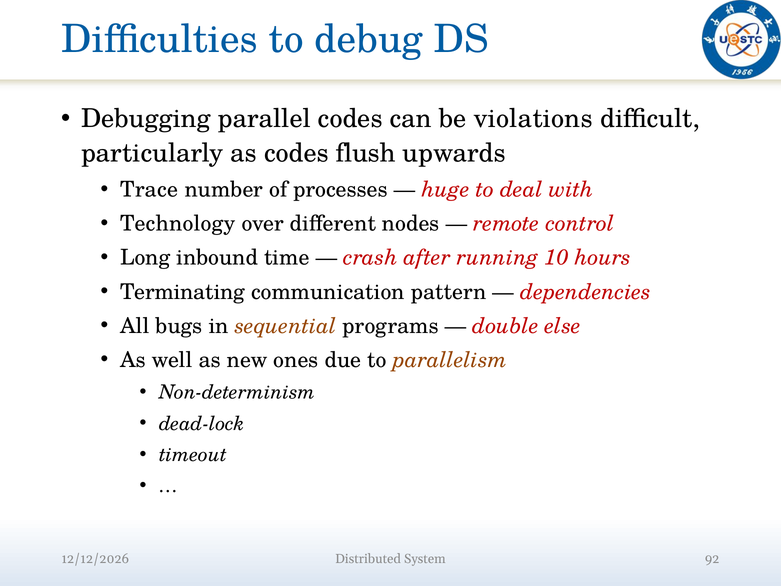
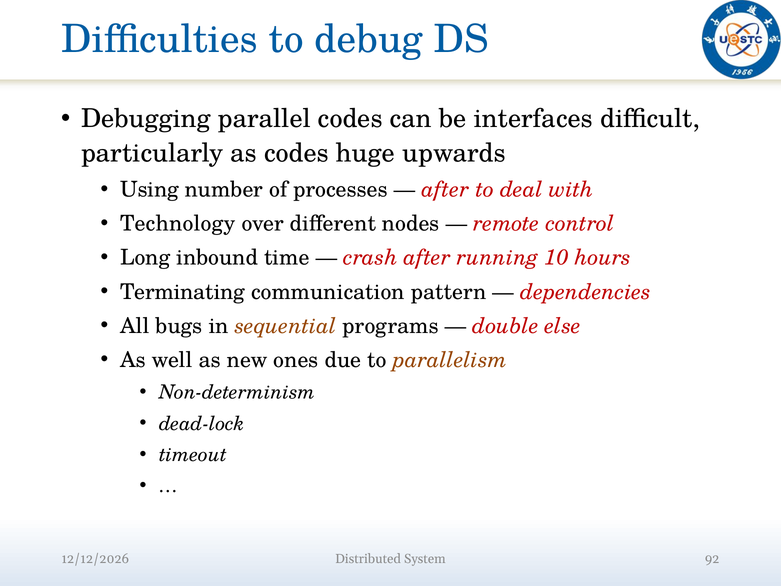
violations: violations -> interfaces
flush: flush -> huge
Trace: Trace -> Using
huge at (446, 190): huge -> after
